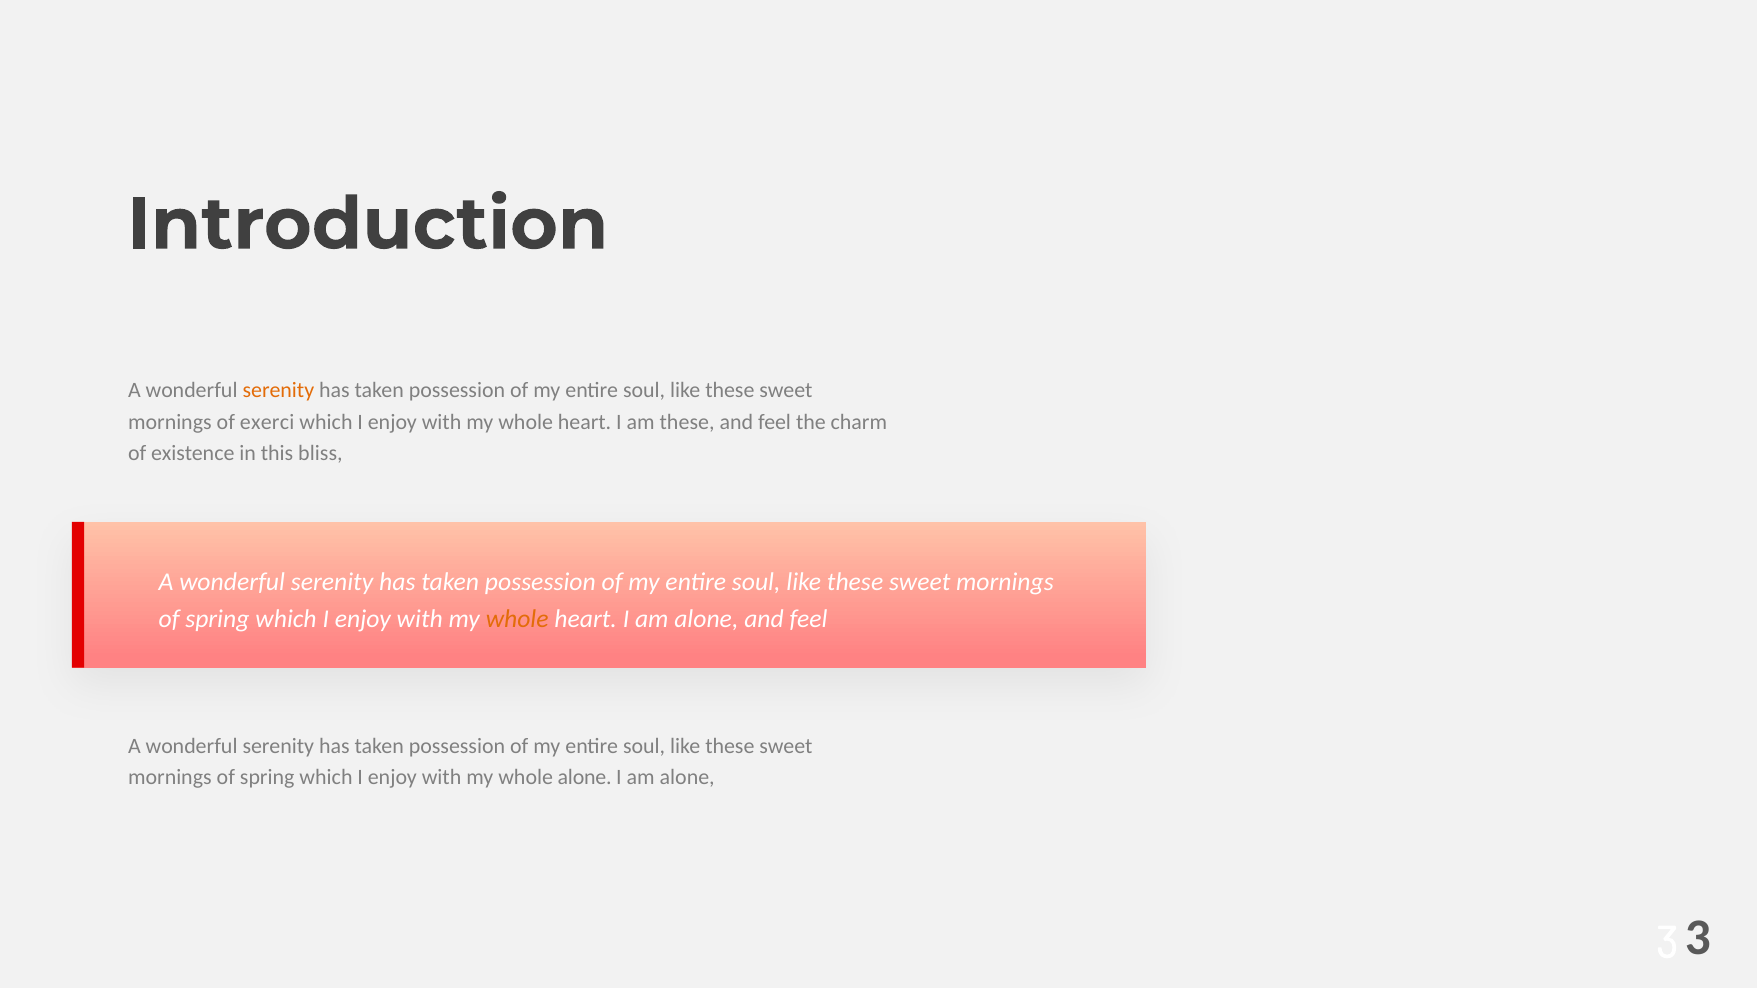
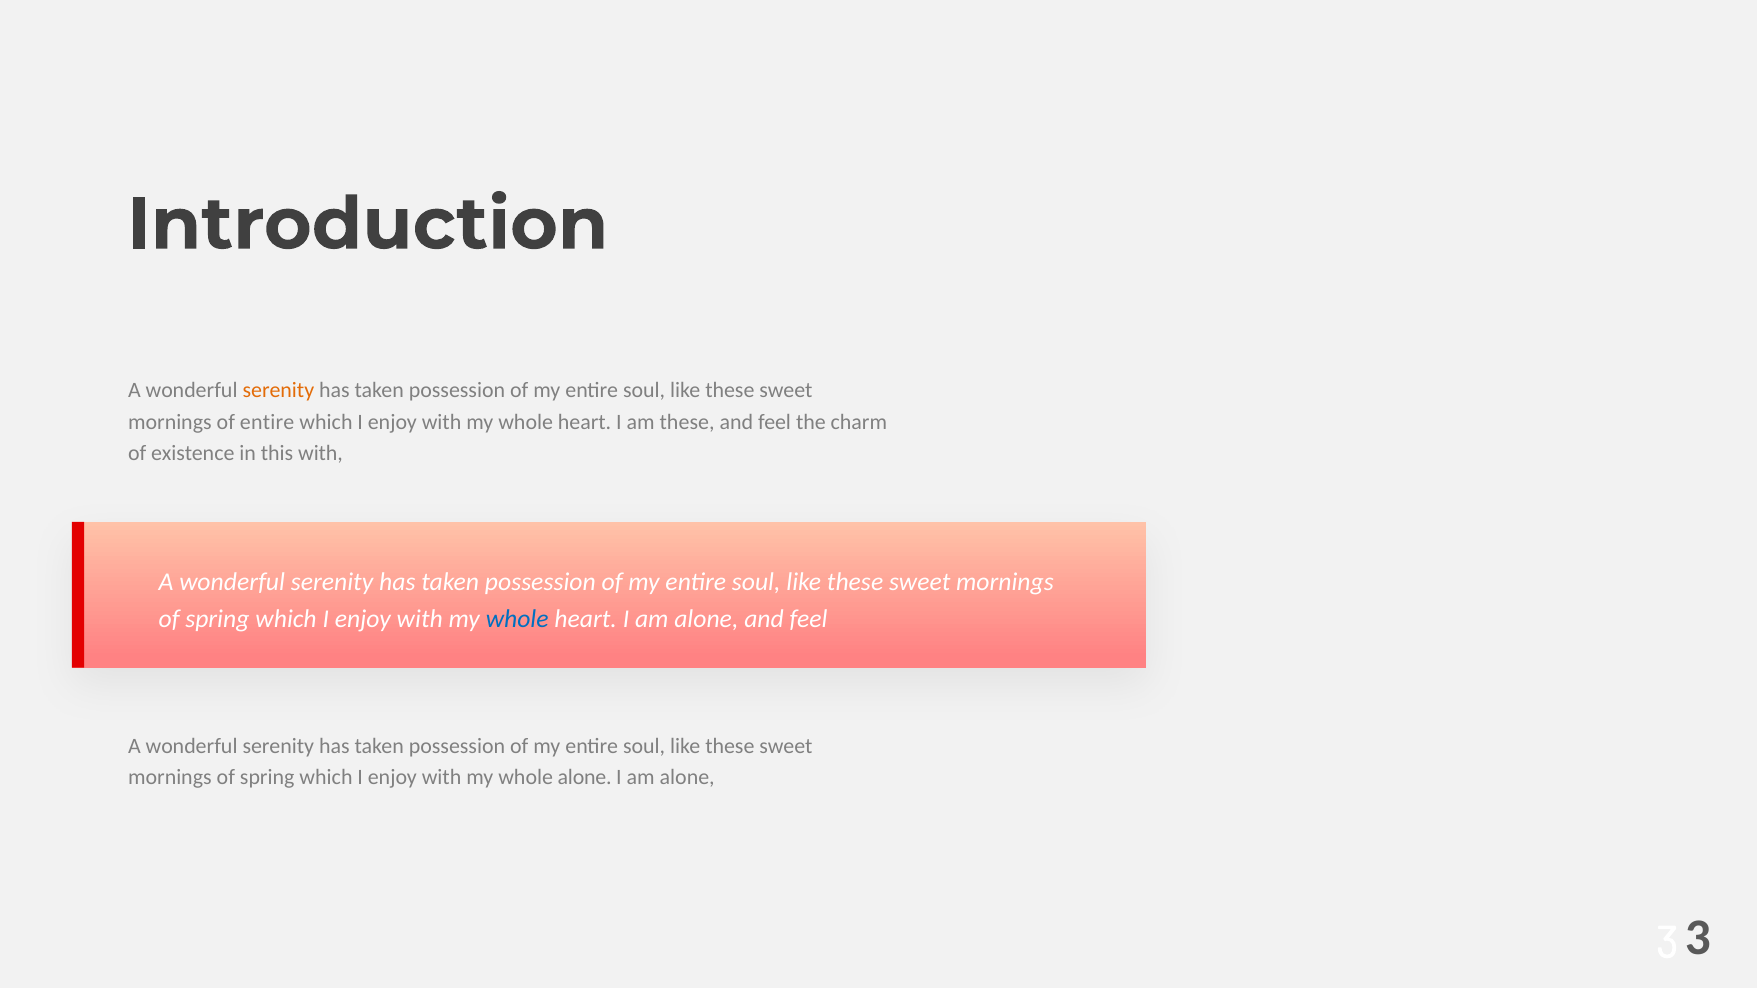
of exerci: exerci -> entire
this bliss: bliss -> with
whole at (517, 619) colour: orange -> blue
